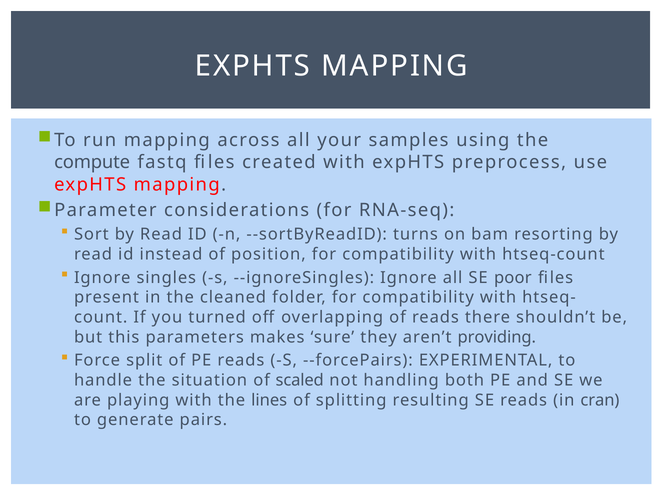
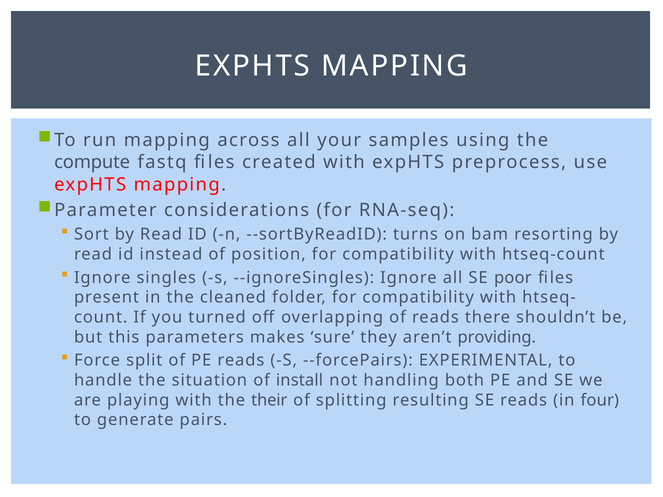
scaled: scaled -> install
lines: lines -> their
cran: cran -> four
